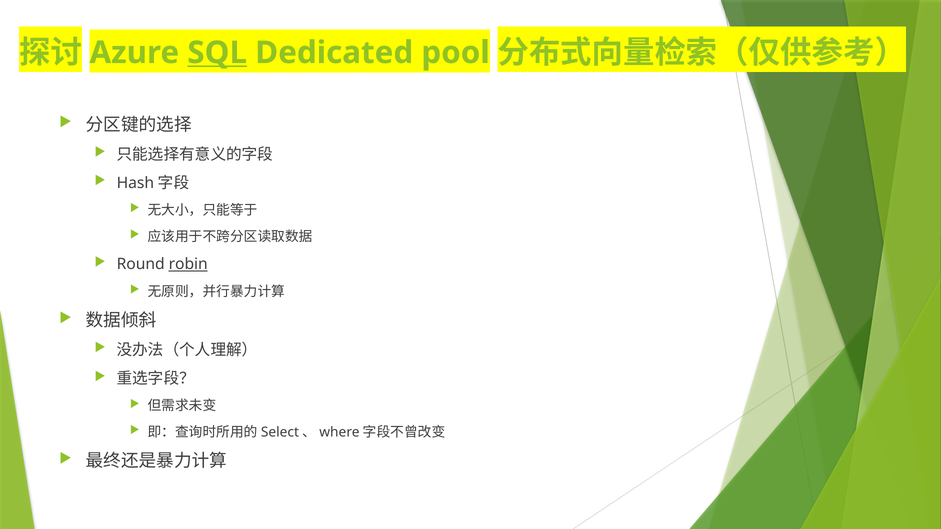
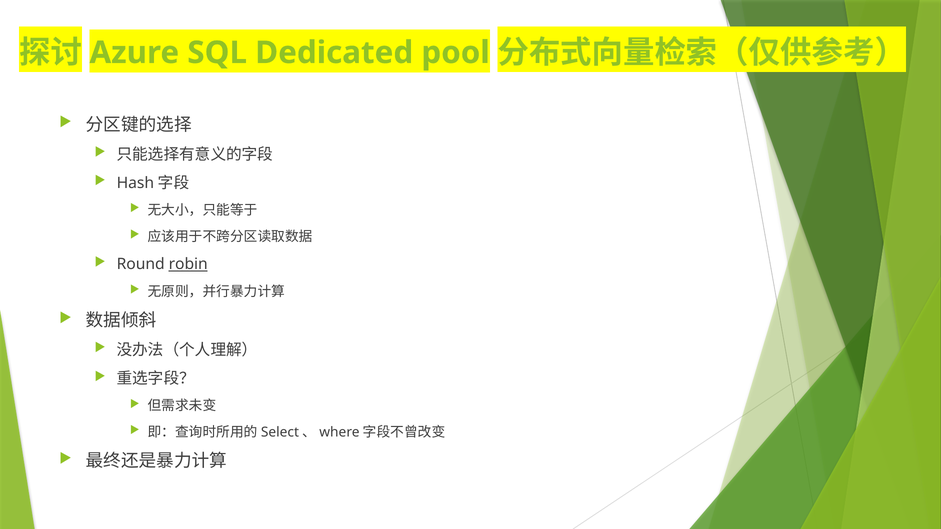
SQL underline: present -> none
